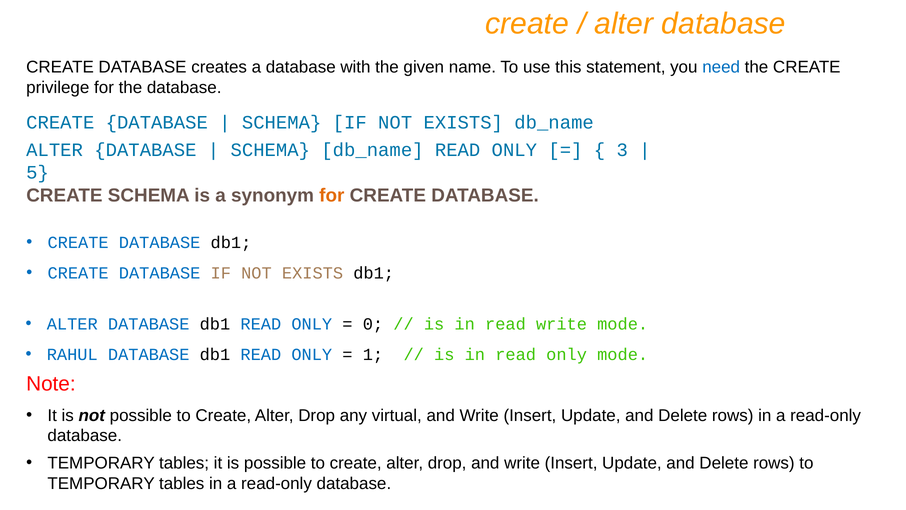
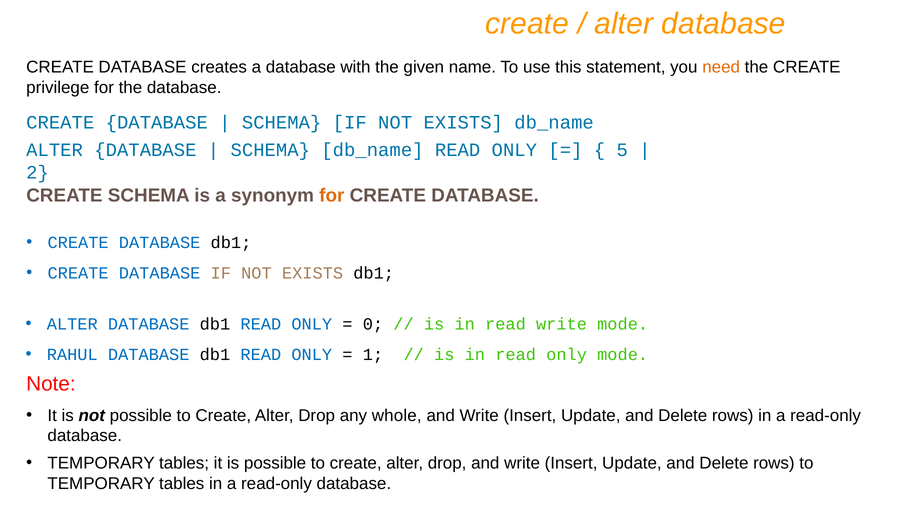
need colour: blue -> orange
3: 3 -> 5
5: 5 -> 2
virtual: virtual -> whole
